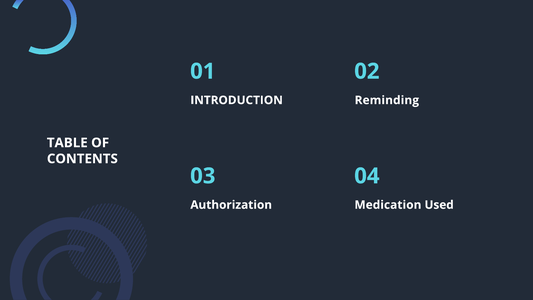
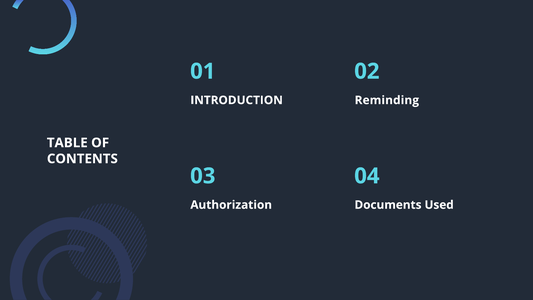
Medication: Medication -> Documents
